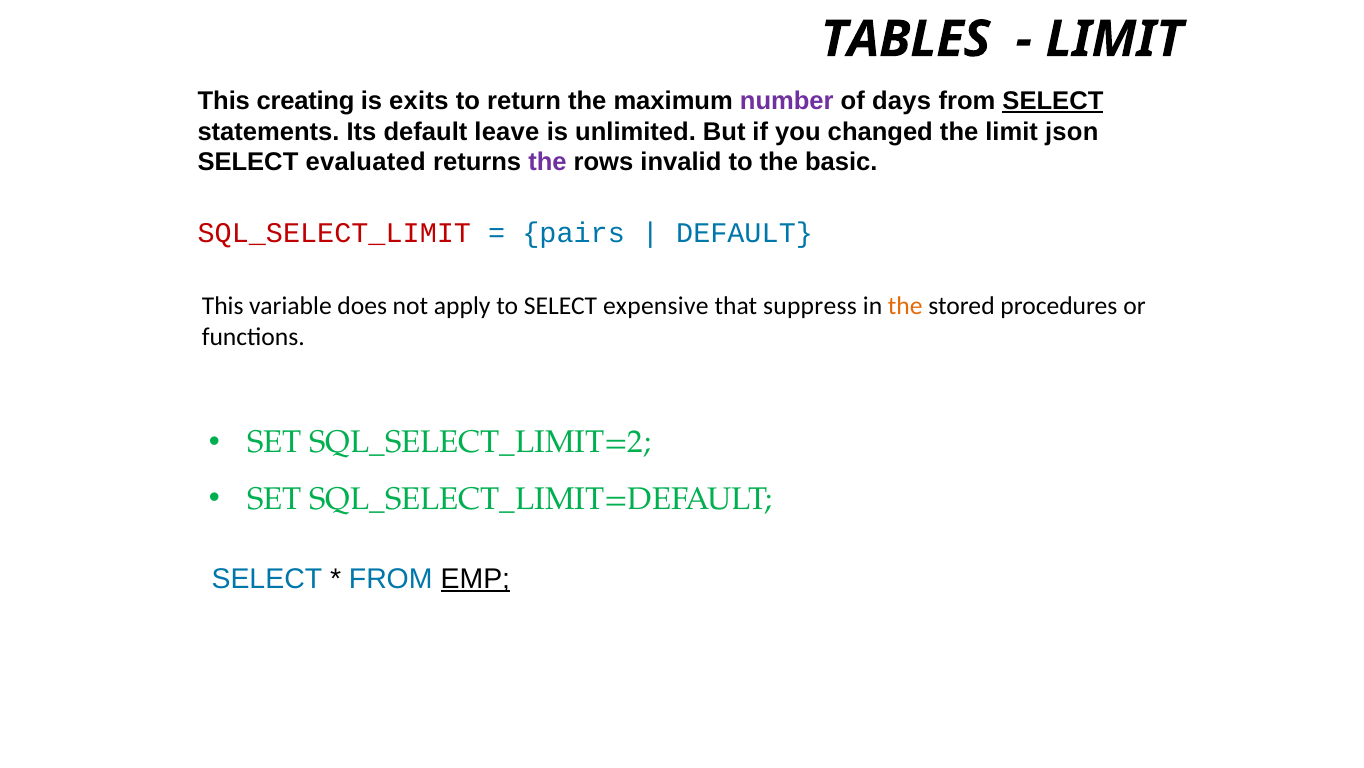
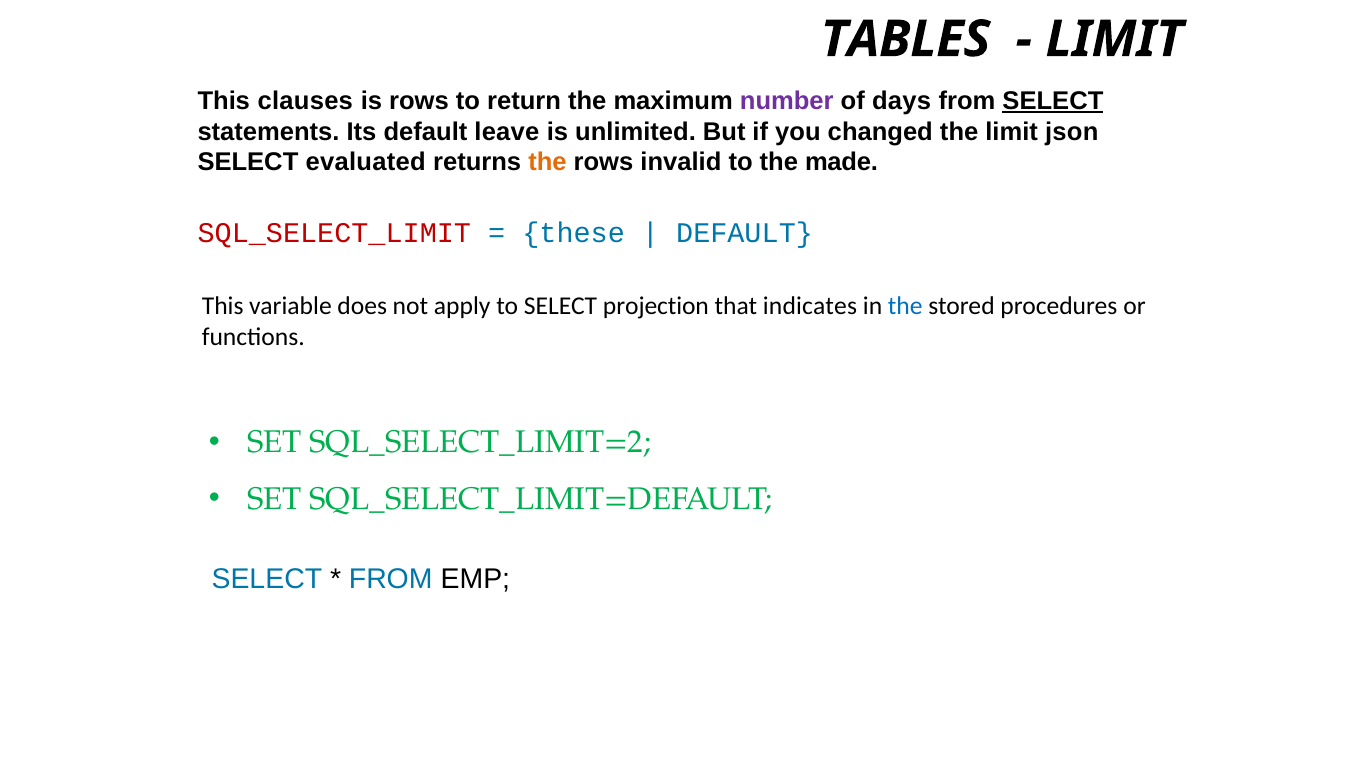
creating: creating -> clauses
is exits: exits -> rows
the at (548, 162) colour: purple -> orange
basic: basic -> made
pairs: pairs -> these
expensive: expensive -> projection
suppress: suppress -> indicates
the at (905, 306) colour: orange -> blue
EMP underline: present -> none
